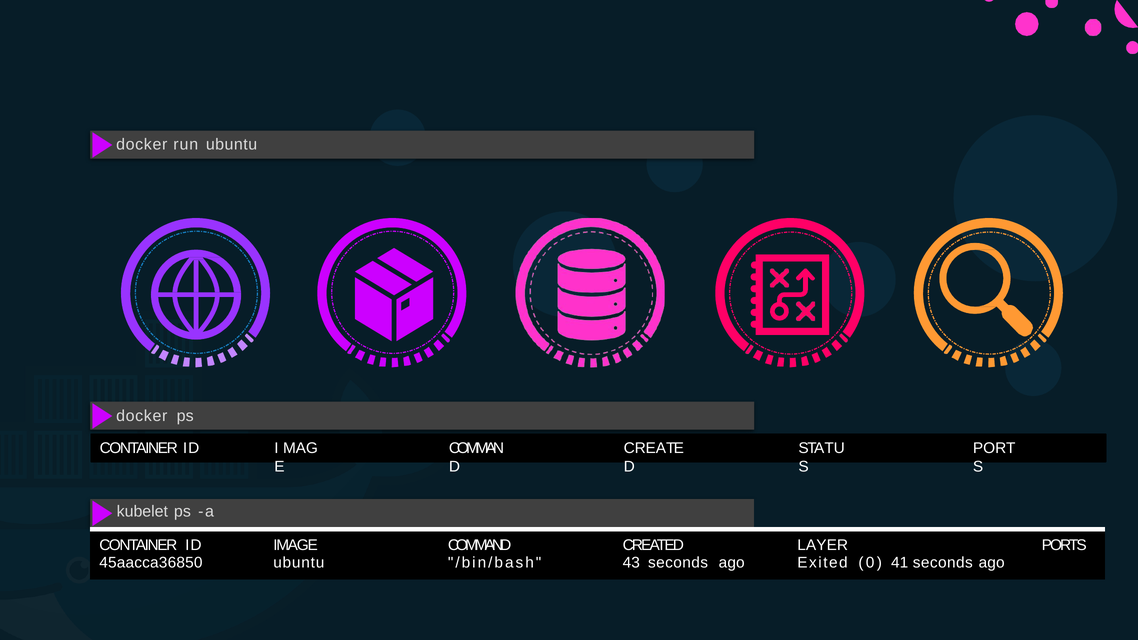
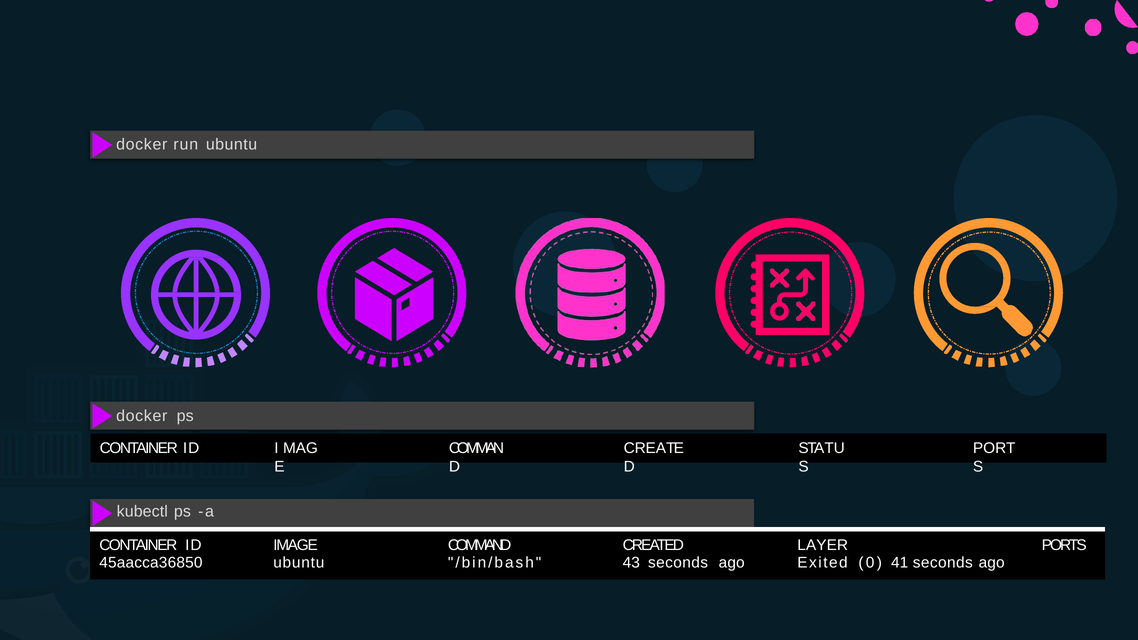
kubelet: kubelet -> kubectl
